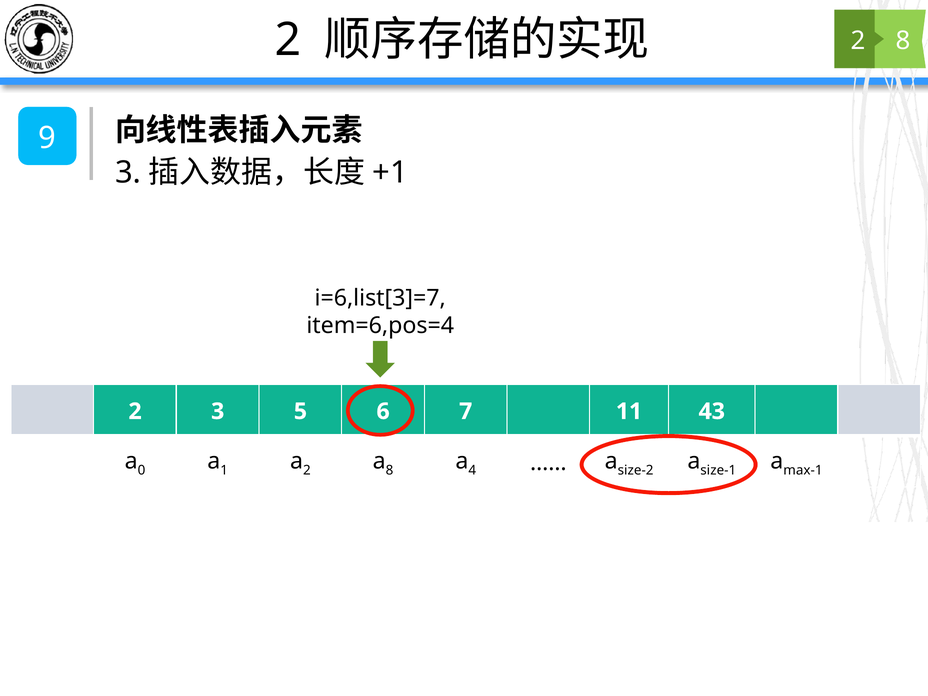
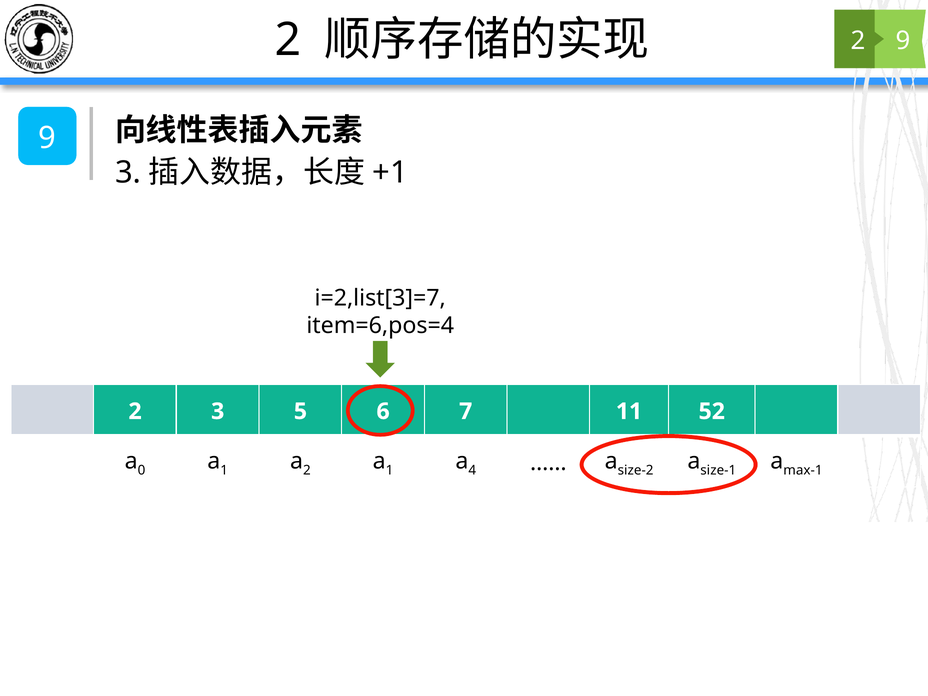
8 at (903, 41): 8 -> 9
i=6,list[3]=7: i=6,list[3]=7 -> i=2,list[3]=7
43: 43 -> 52
8 at (390, 470): 8 -> 1
